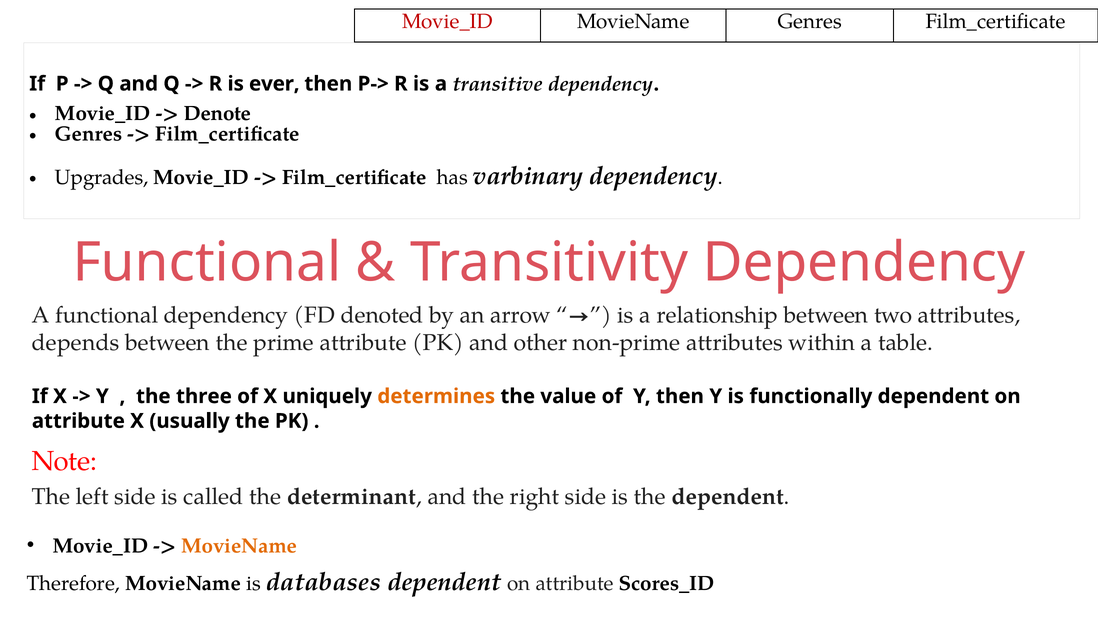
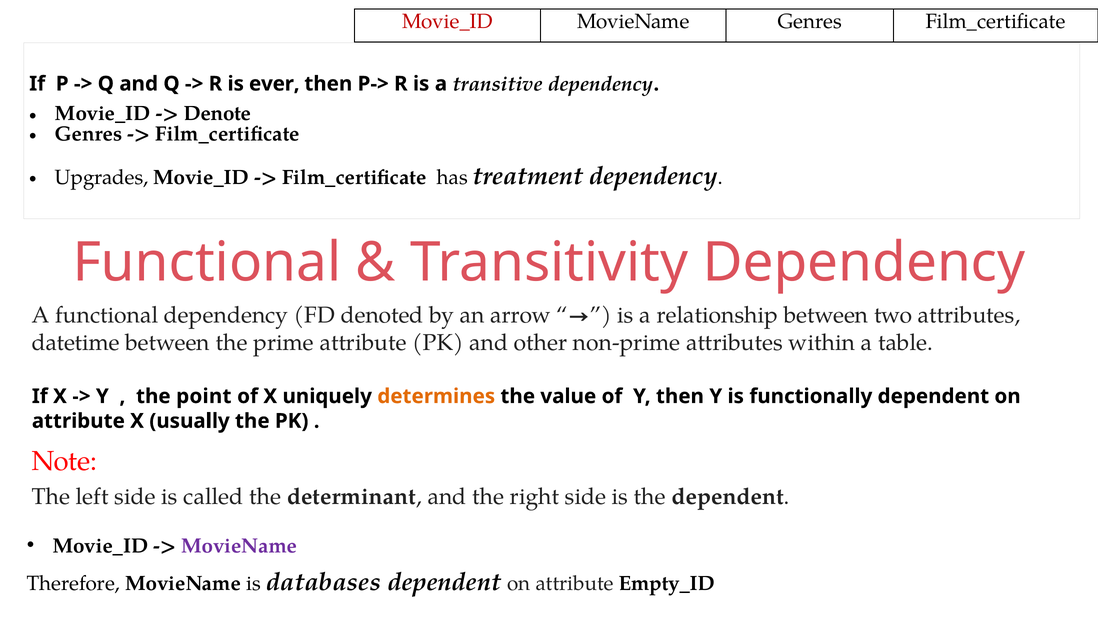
varbinary: varbinary -> treatment
depends: depends -> datetime
three: three -> point
MovieName at (239, 545) colour: orange -> purple
Scores_ID: Scores_ID -> Empty_ID
